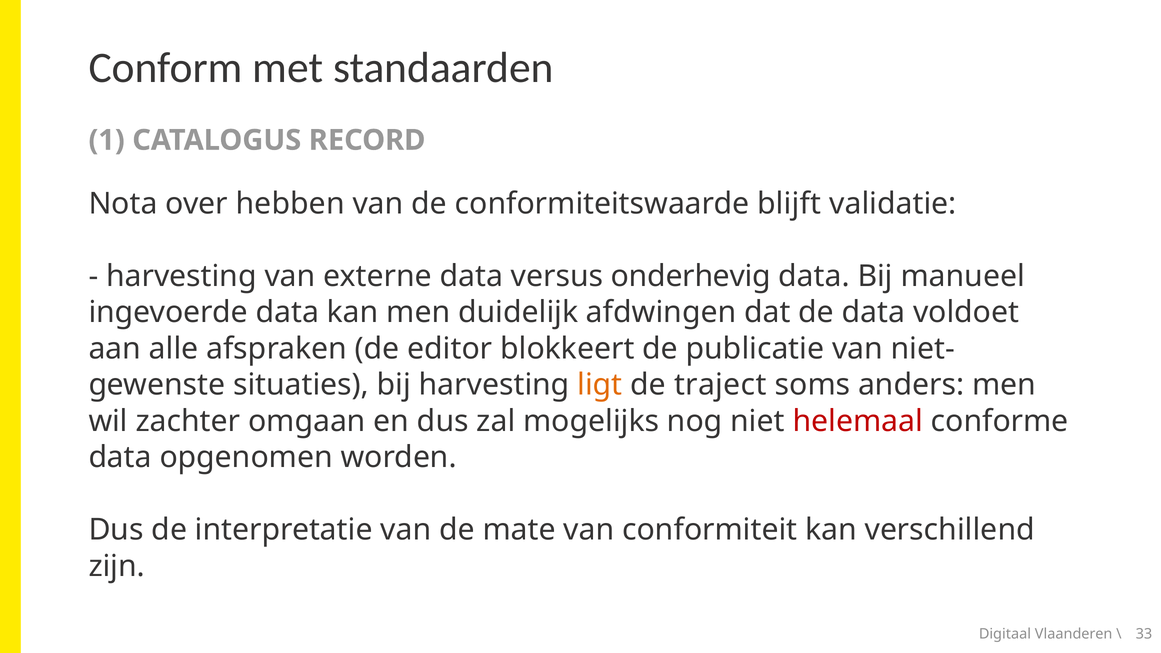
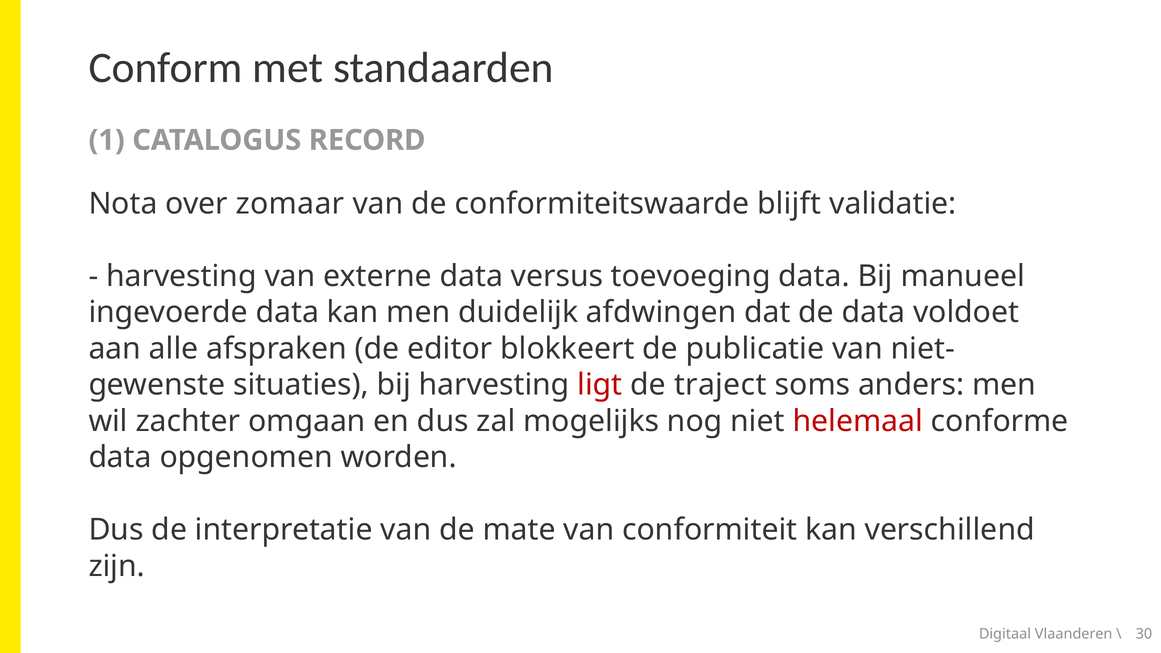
hebben: hebben -> zomaar
onderhevig: onderhevig -> toevoeging
ligt colour: orange -> red
33: 33 -> 30
